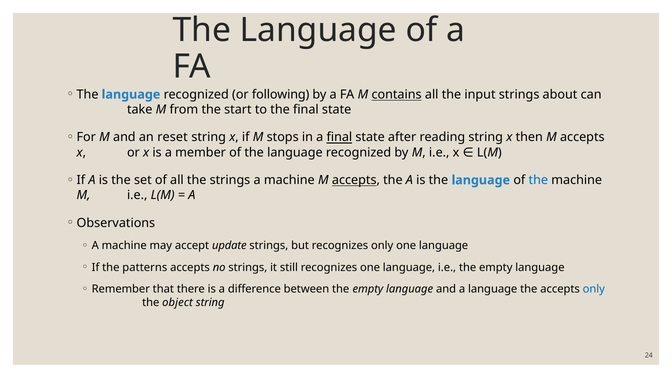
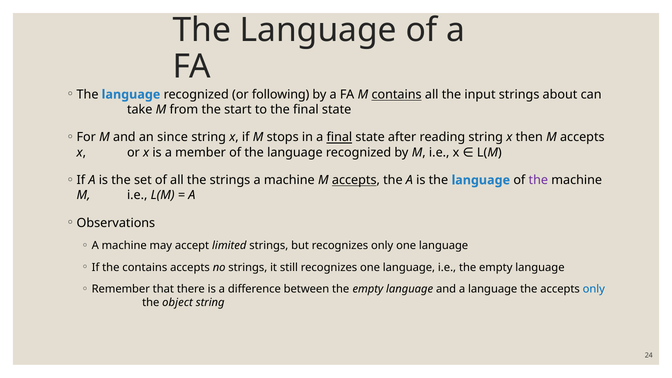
reset: reset -> since
the at (538, 180) colour: blue -> purple
update: update -> limited
the patterns: patterns -> contains
